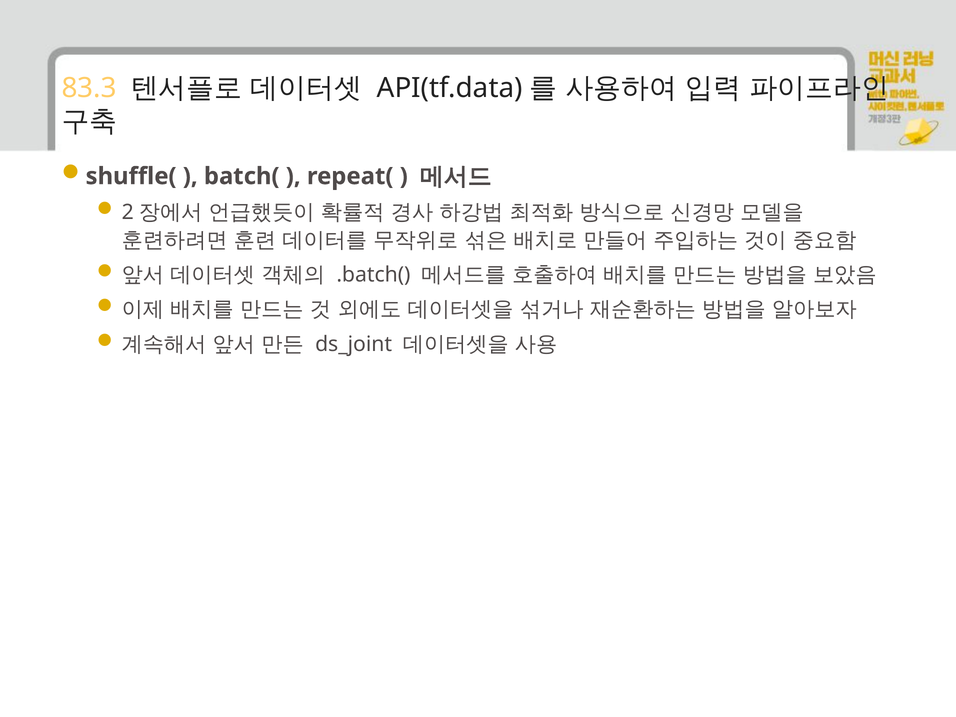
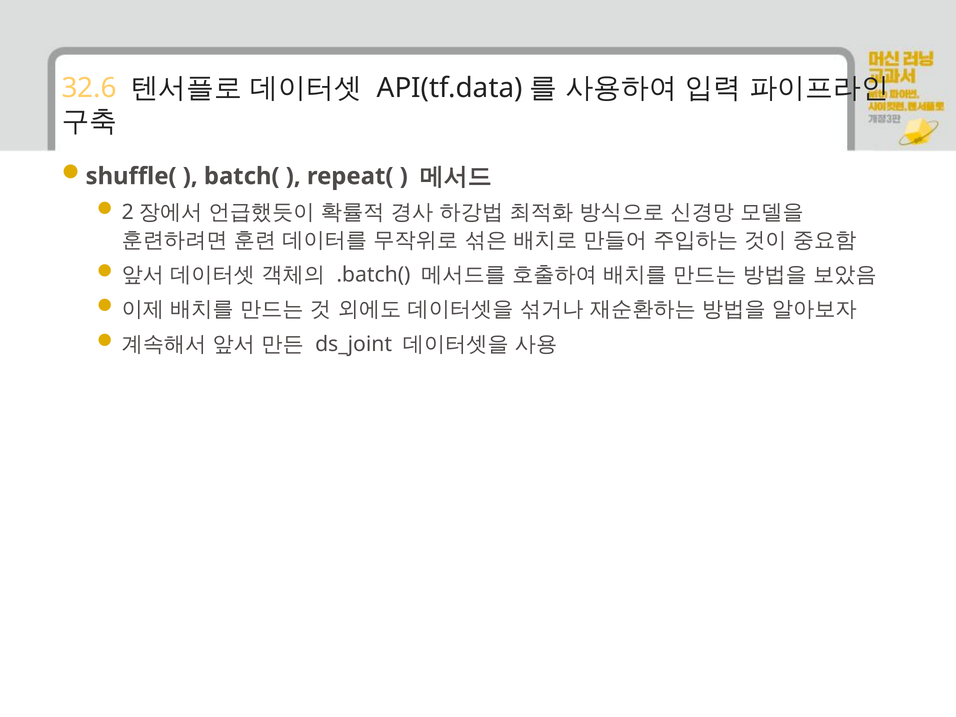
83.3: 83.3 -> 32.6
